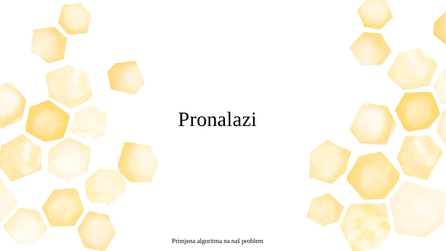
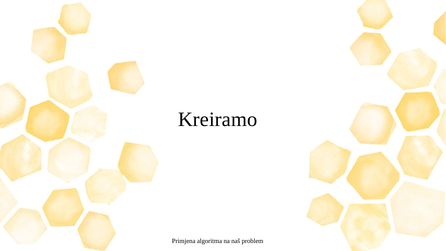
Pronalazi: Pronalazi -> Kreiramo
